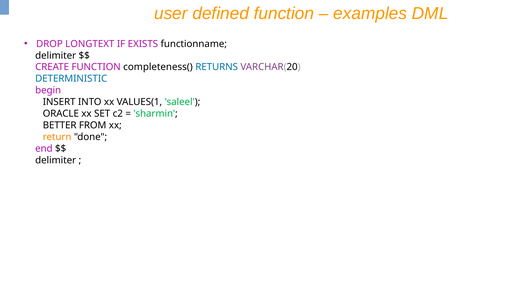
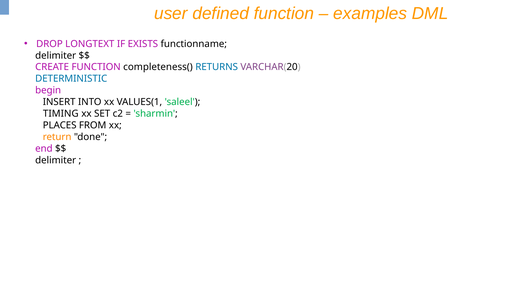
ORACLE: ORACLE -> TIMING
BETTER: BETTER -> PLACES
